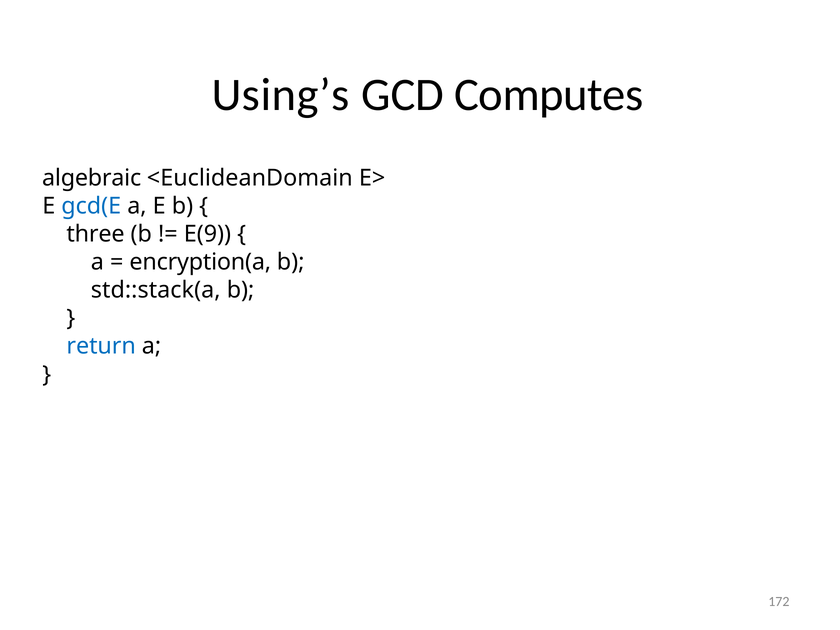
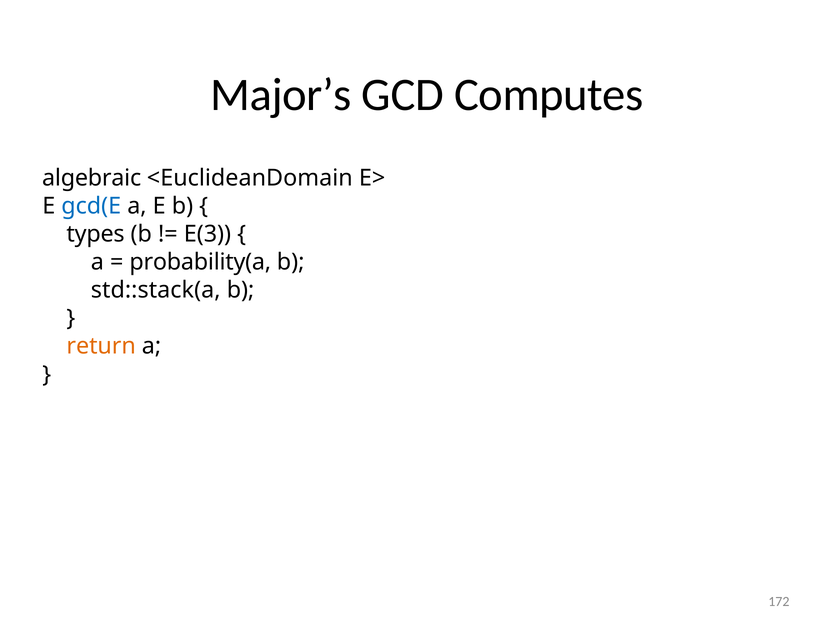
Using’s: Using’s -> Major’s
three: three -> types
E(9: E(9 -> E(3
encryption(a: encryption(a -> probability(a
return colour: blue -> orange
